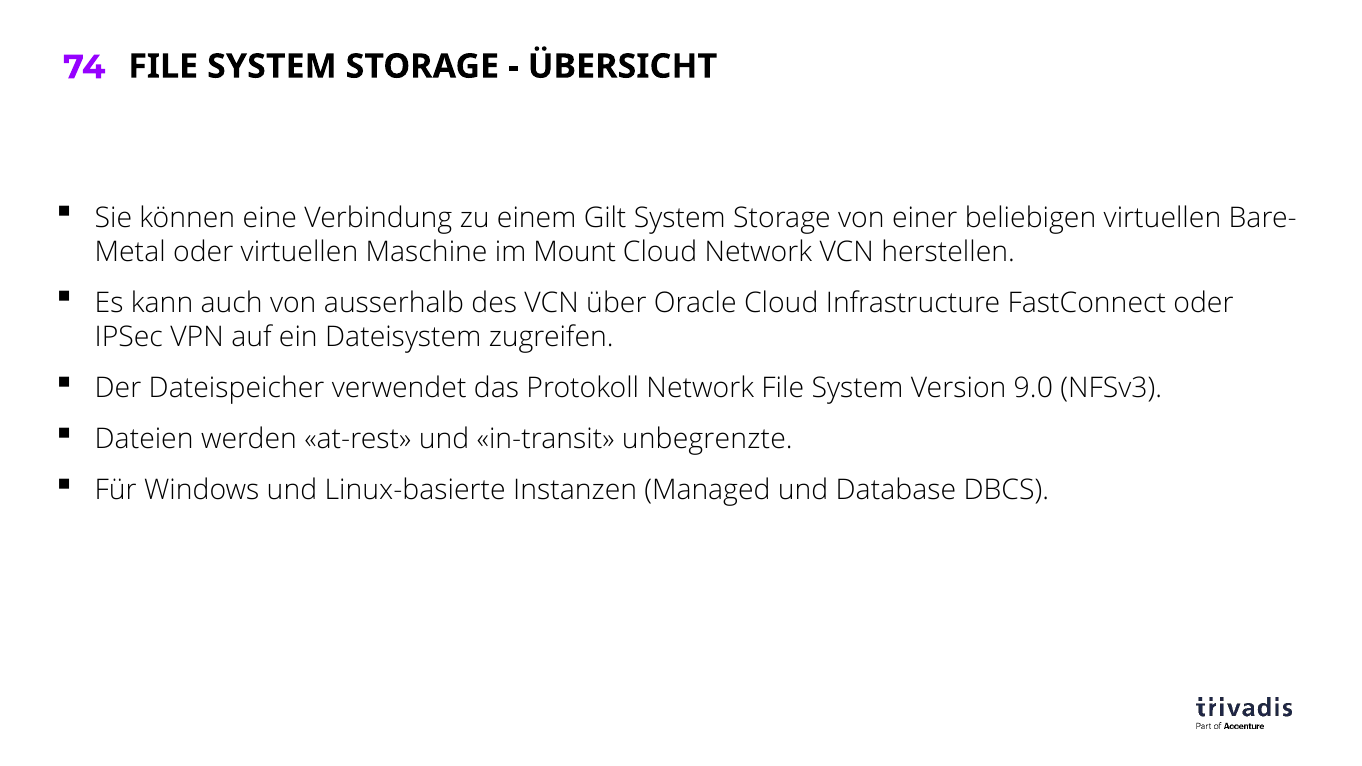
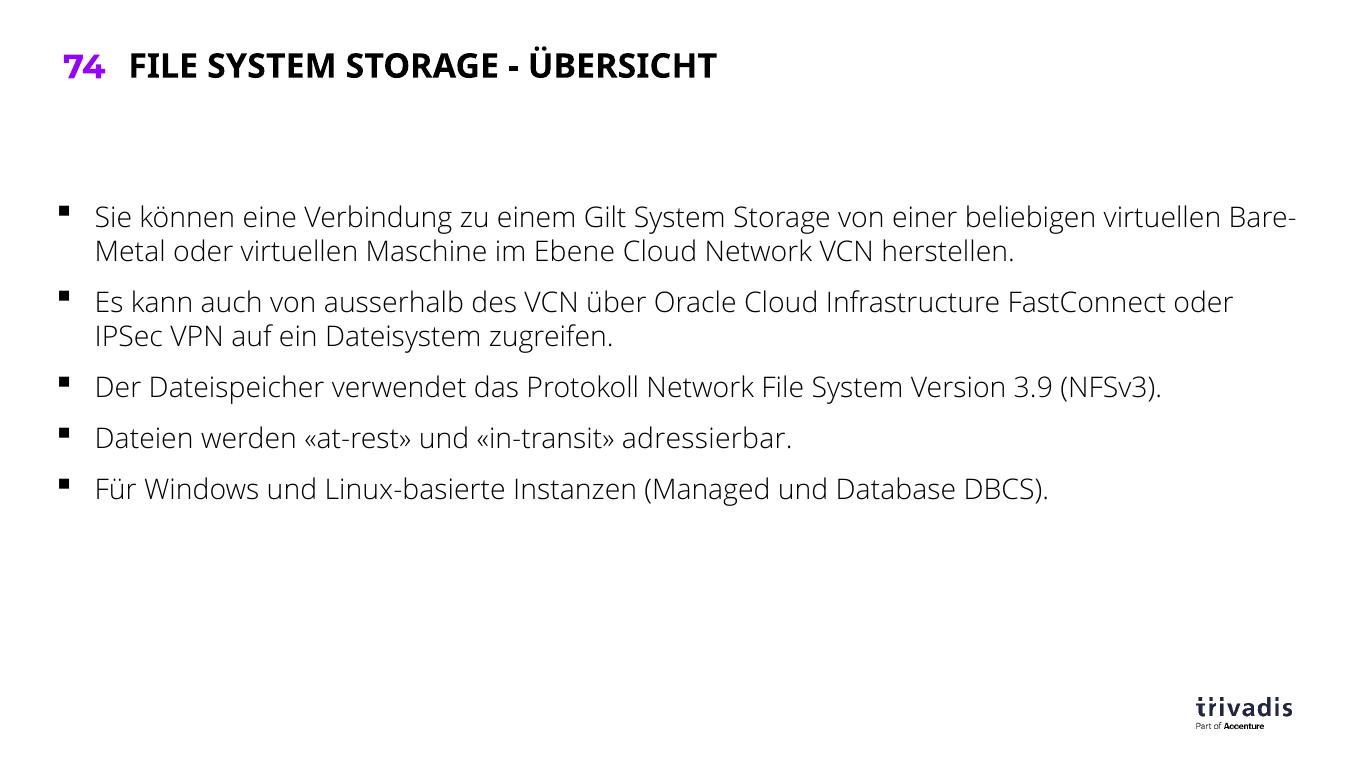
Mount: Mount -> Ebene
9.0: 9.0 -> 3.9
unbegrenzte: unbegrenzte -> adressierbar
